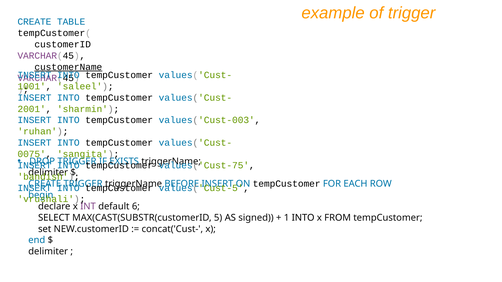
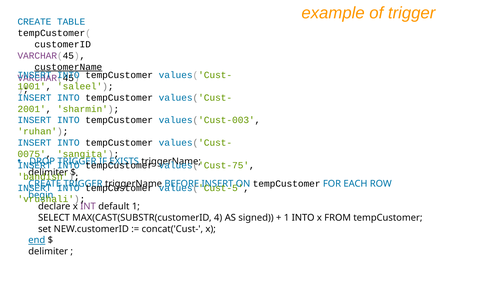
default 6: 6 -> 1
5: 5 -> 4
end underline: none -> present
